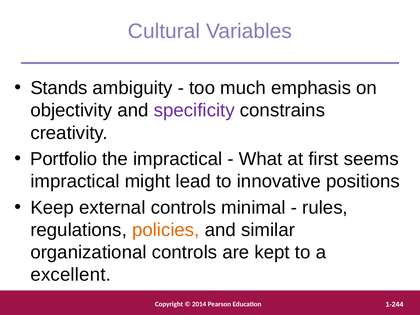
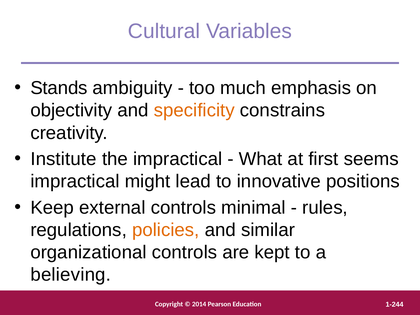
specificity colour: purple -> orange
Portfolio: Portfolio -> Institute
excellent: excellent -> believing
